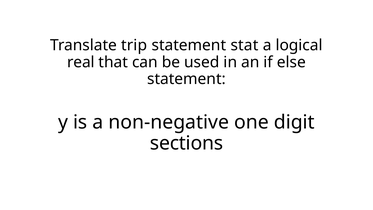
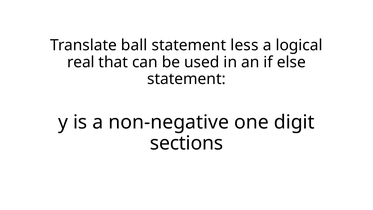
trip: trip -> ball
stat: stat -> less
